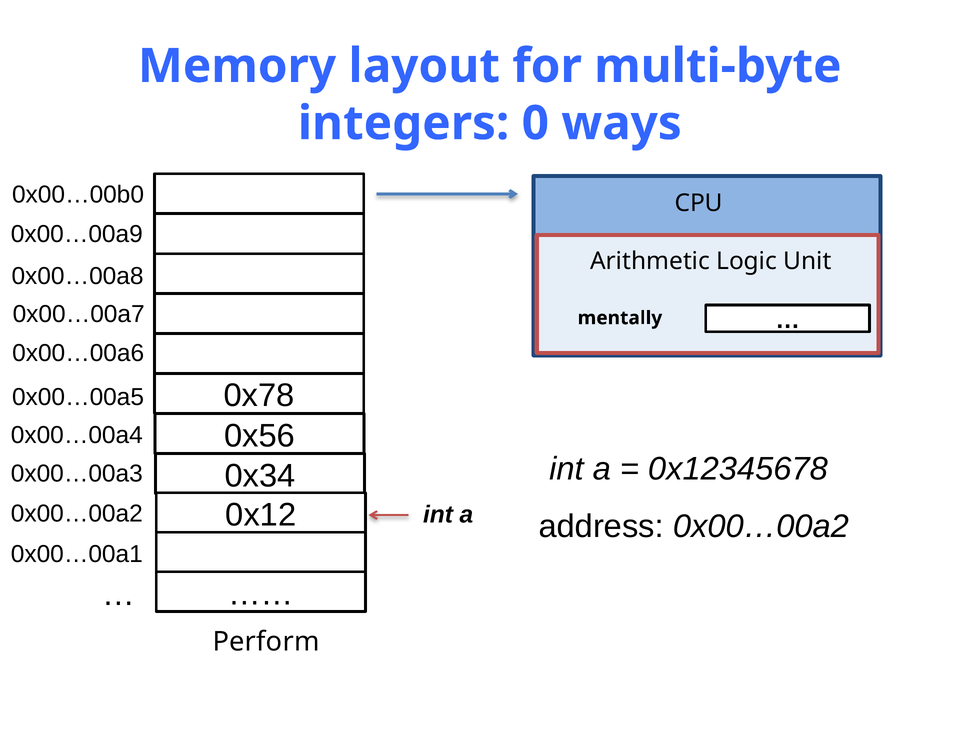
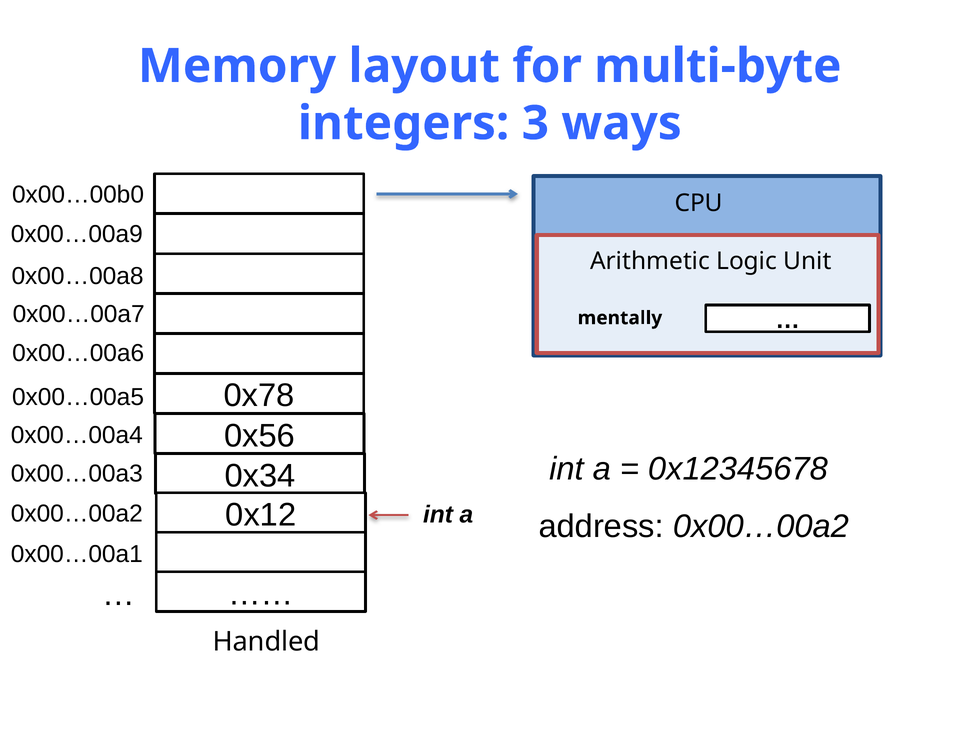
0: 0 -> 3
Perform: Perform -> Handled
